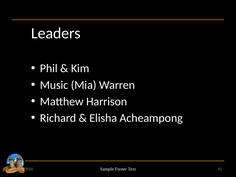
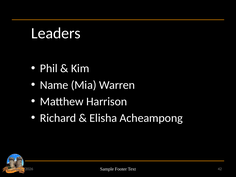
Music: Music -> Name
